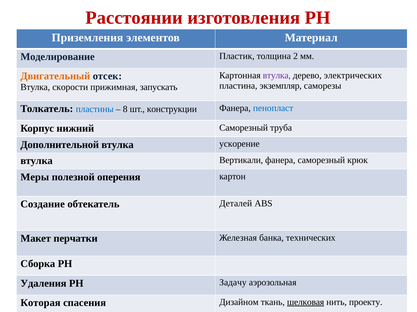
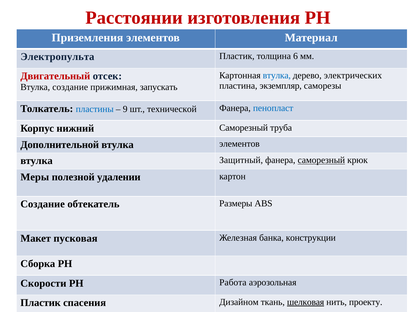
Моделирование: Моделирование -> Электропульта
2: 2 -> 6
втулка at (277, 76) colour: purple -> blue
Двигательный colour: orange -> red
Втулка скорости: скорости -> создание
8: 8 -> 9
конструкции: конструкции -> технической
втулка ускорение: ускорение -> элементов
Вертикали: Вертикали -> Защитный
саморезный at (321, 161) underline: none -> present
оперения: оперения -> удалении
Деталей: Деталей -> Размеры
перчатки: перчатки -> пусковая
технических: технических -> конструкции
Удаления: Удаления -> Скорости
Задачу: Задачу -> Работа
Которая at (40, 303): Которая -> Пластик
